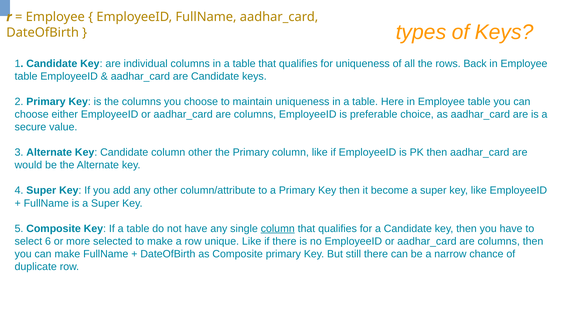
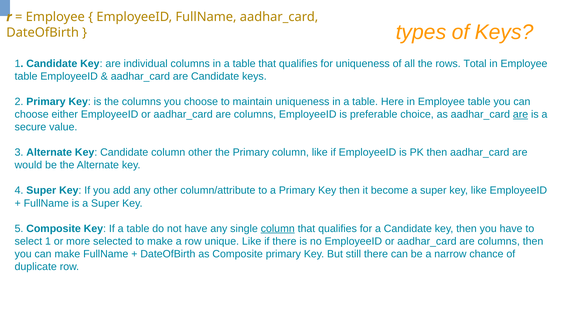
Back: Back -> Total
are at (521, 114) underline: none -> present
select 6: 6 -> 1
